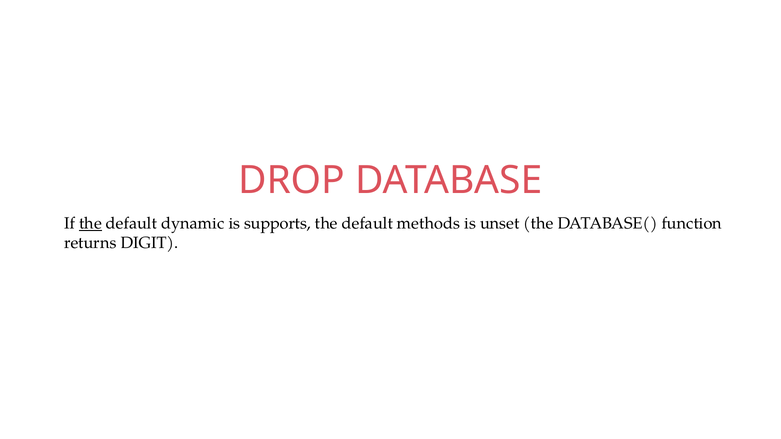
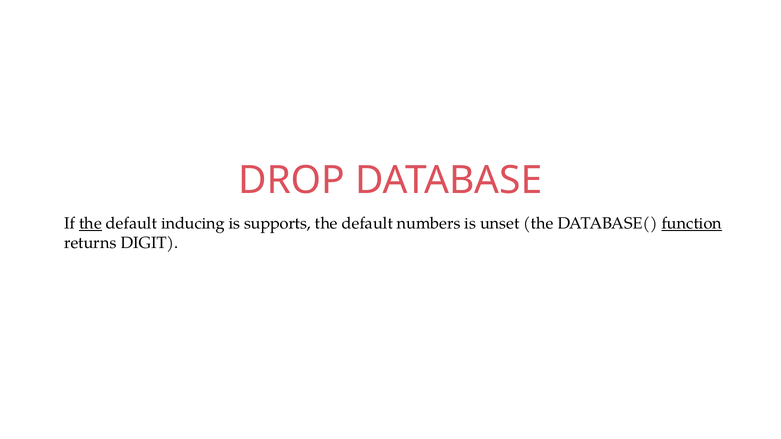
dynamic: dynamic -> inducing
methods: methods -> numbers
function underline: none -> present
